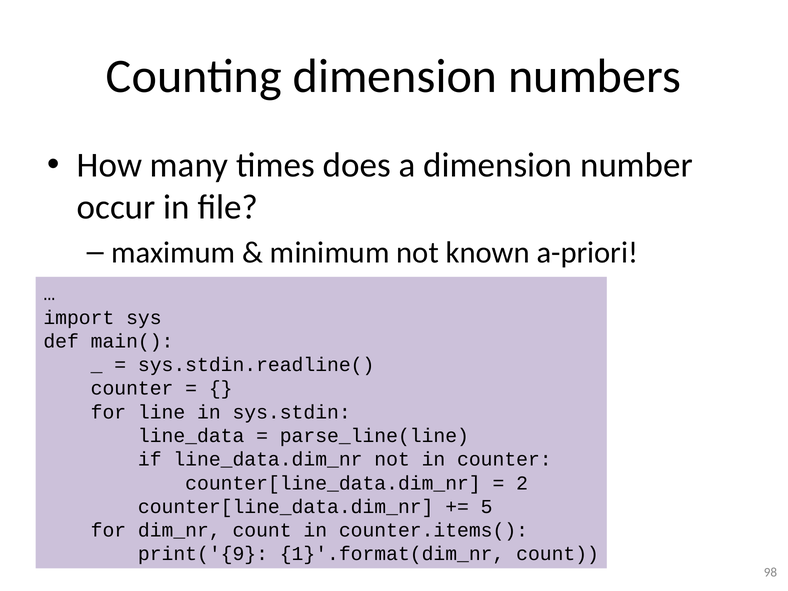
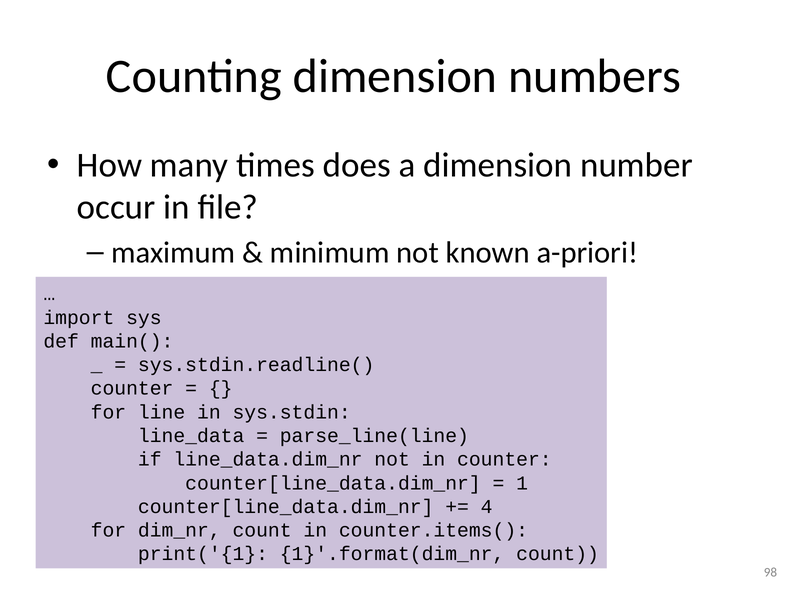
2: 2 -> 1
5: 5 -> 4
print('{9: print('{9 -> print('{1
